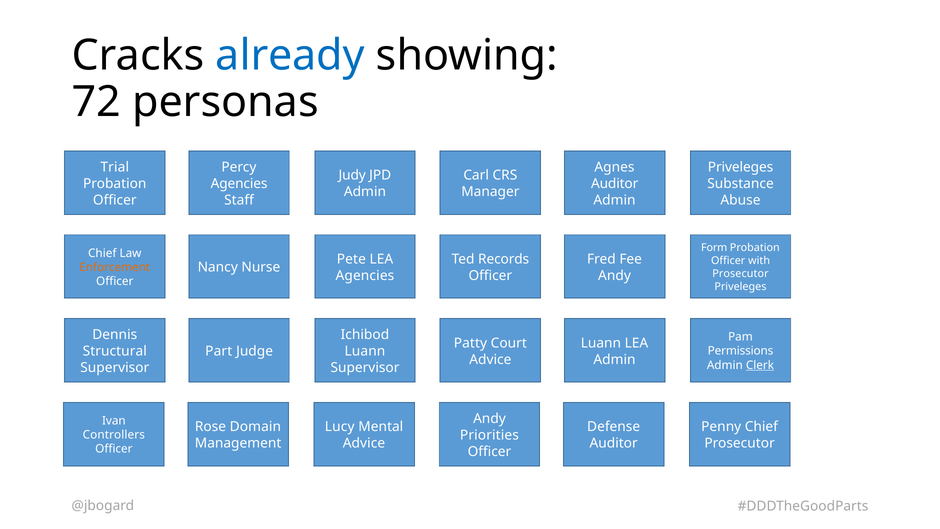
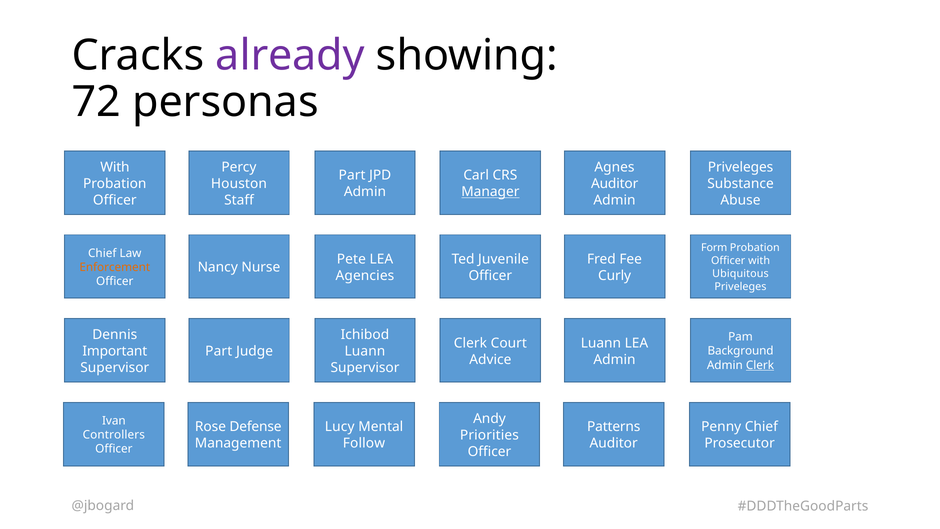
already colour: blue -> purple
Trial at (115, 167): Trial -> With
Judy at (352, 175): Judy -> Part
Agencies at (239, 183): Agencies -> Houston
Manager underline: none -> present
Records: Records -> Juvenile
Prosecutor at (740, 274): Prosecutor -> Ubiquitous
Andy at (615, 276): Andy -> Curly
Patty at (470, 343): Patty -> Clerk
Structural: Structural -> Important
Permissions: Permissions -> Background
Domain: Domain -> Defense
Defense: Defense -> Patterns
Advice at (364, 443): Advice -> Follow
